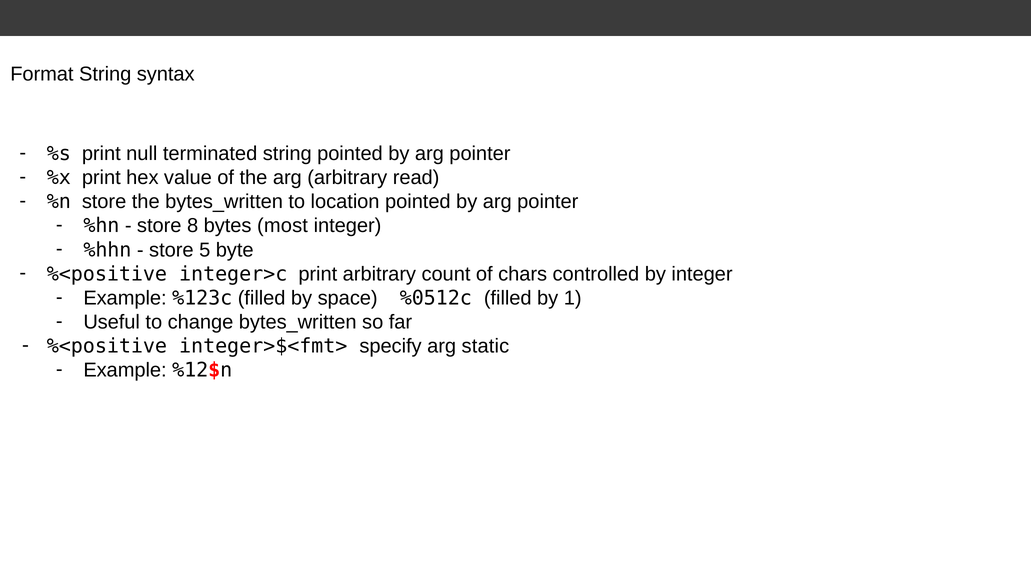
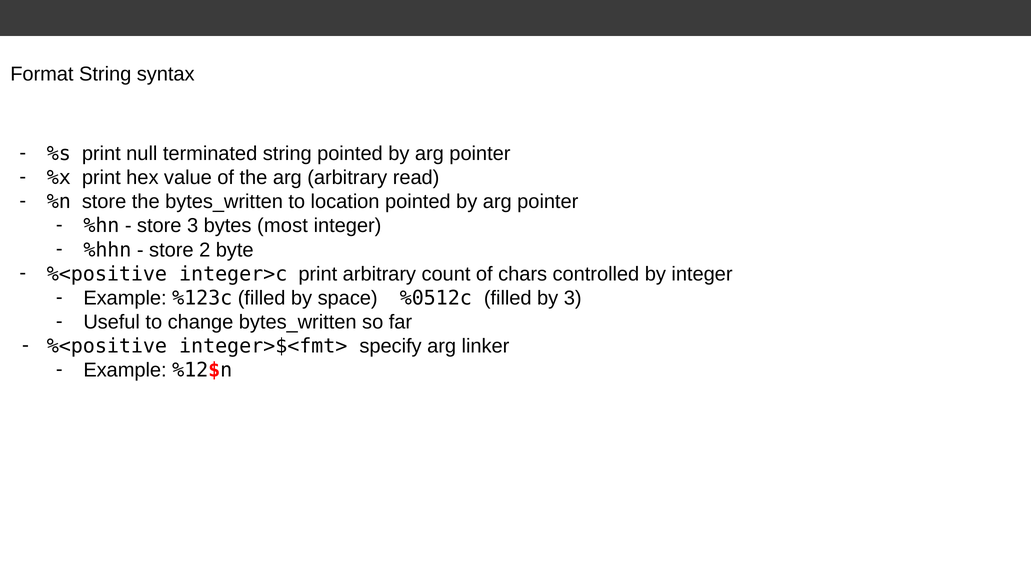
store 8: 8 -> 3
5: 5 -> 2
by 1: 1 -> 3
static: static -> linker
